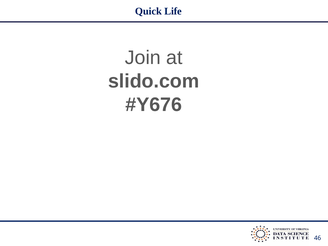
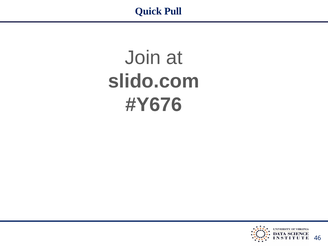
Life: Life -> Pull
